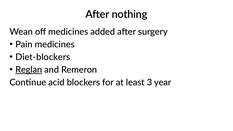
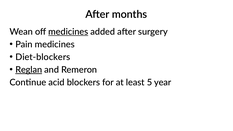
nothing: nothing -> months
medicines at (68, 32) underline: none -> present
3: 3 -> 5
